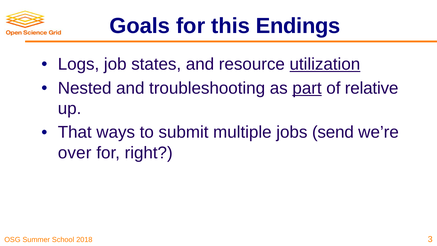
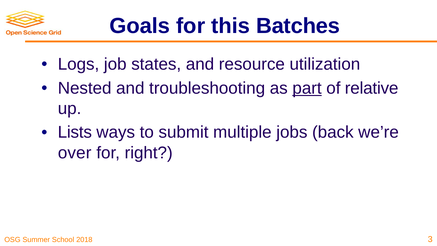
Endings: Endings -> Batches
utilization underline: present -> none
That: That -> Lists
send: send -> back
